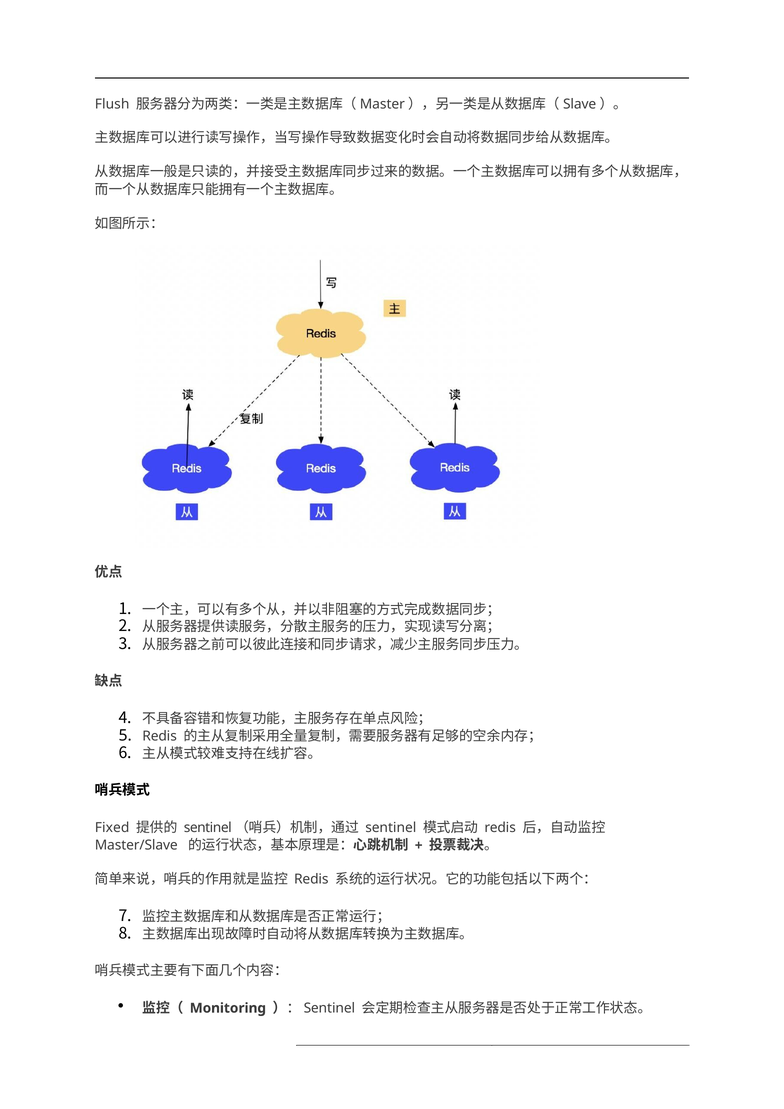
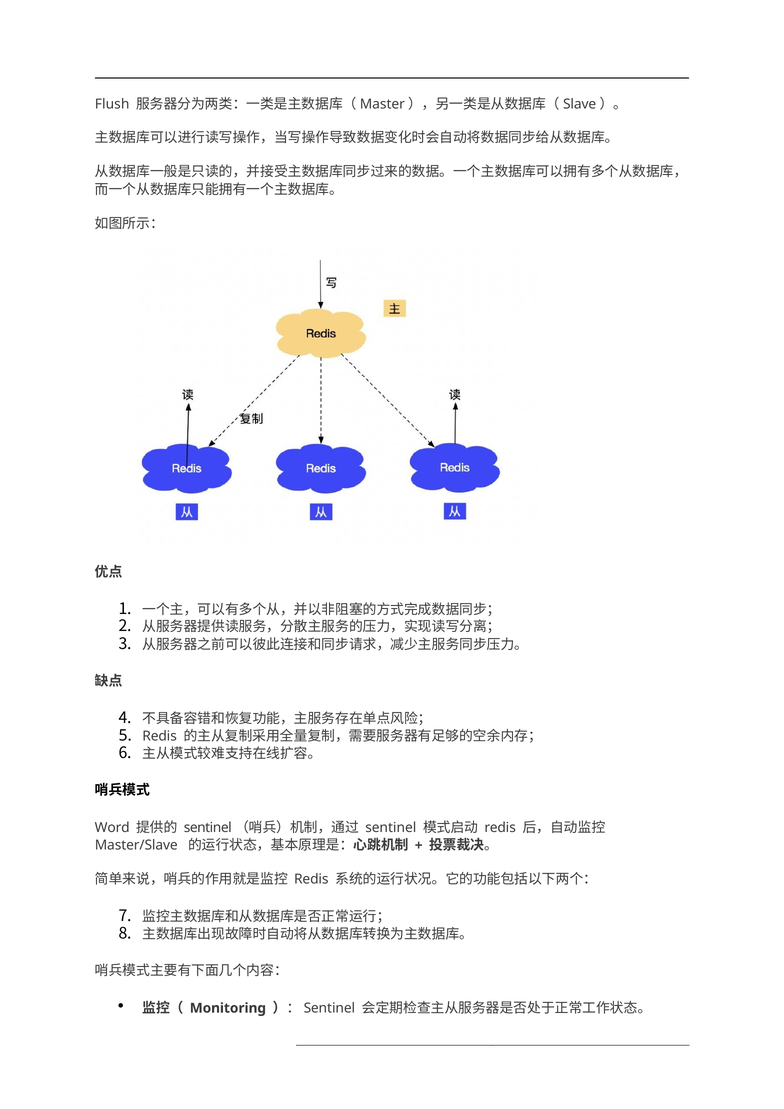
Fixed: Fixed -> Word
